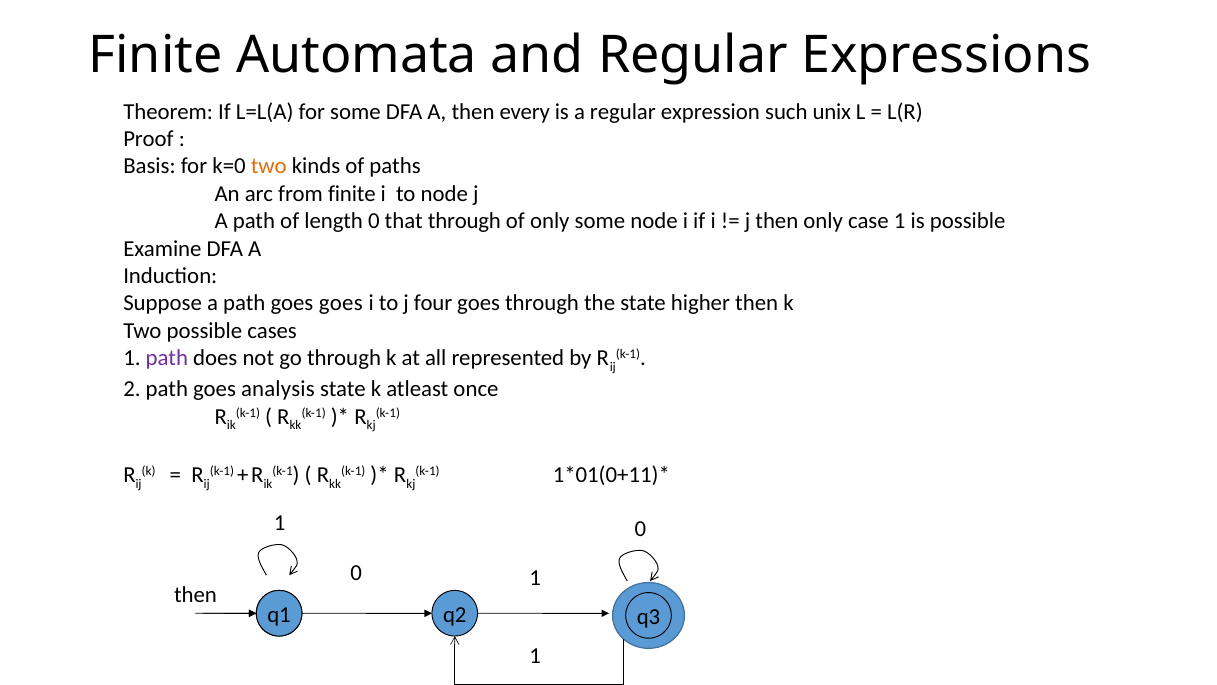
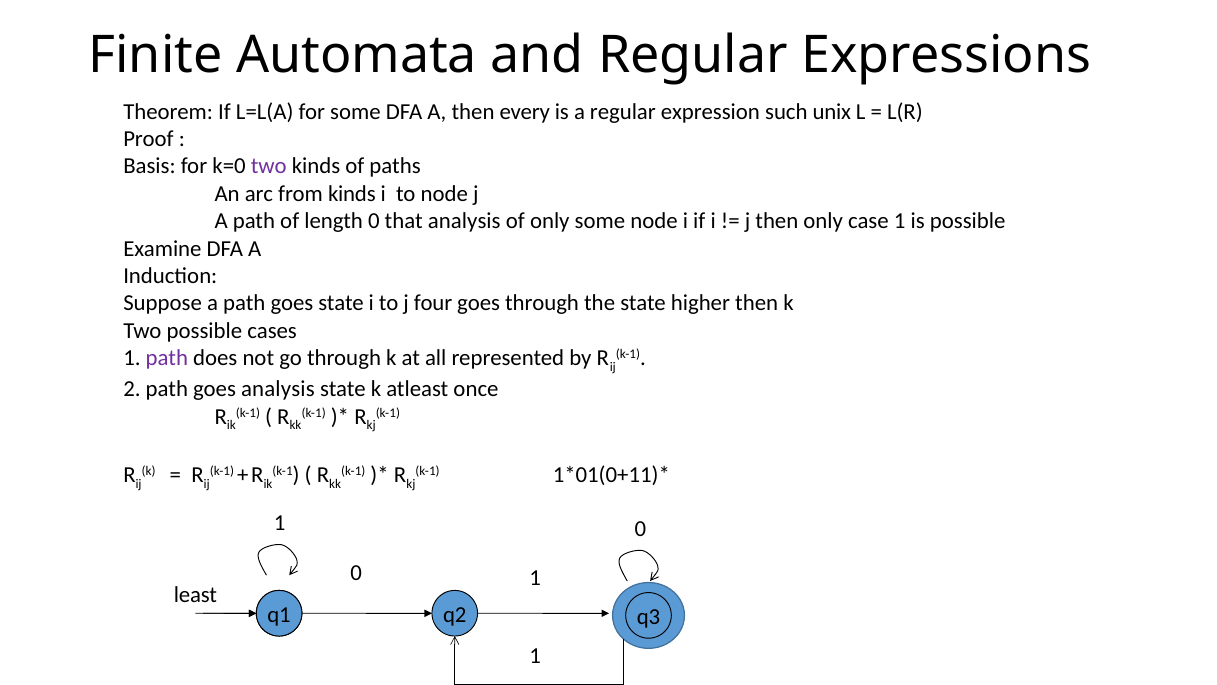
two at (269, 166) colour: orange -> purple
from finite: finite -> kinds
that through: through -> analysis
goes goes: goes -> state
then at (195, 595): then -> least
